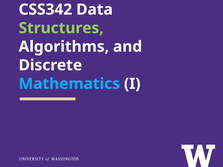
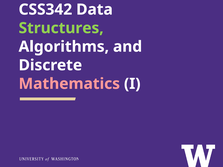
Mathematics colour: light blue -> pink
